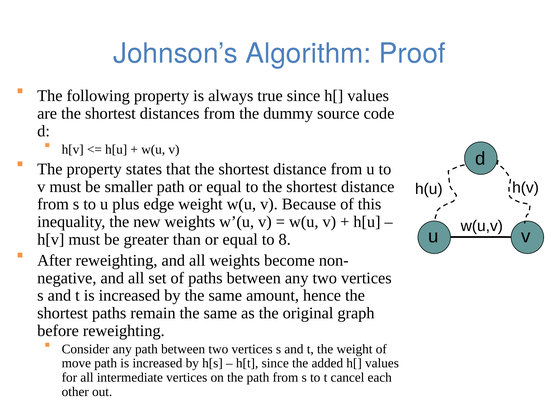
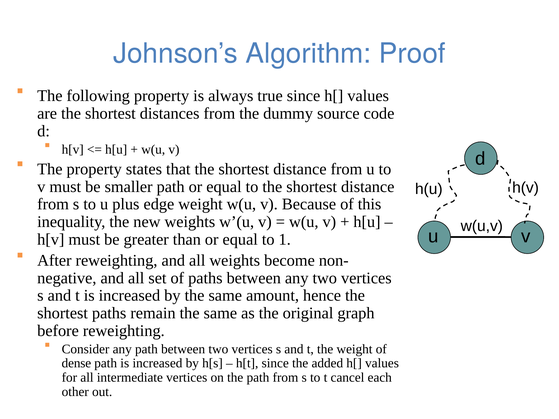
8: 8 -> 1
move: move -> dense
